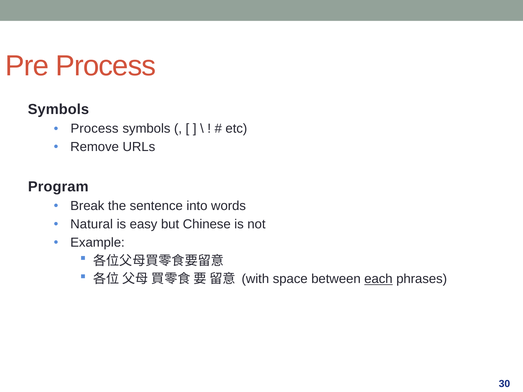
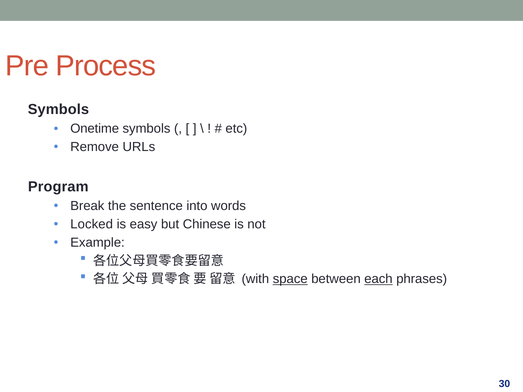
Process at (95, 129): Process -> Onetime
Natural: Natural -> Locked
space underline: none -> present
